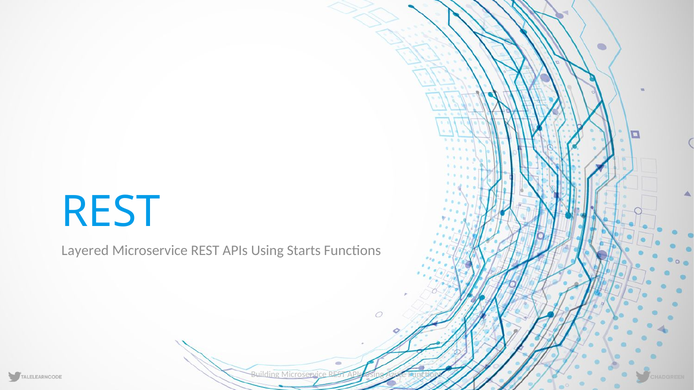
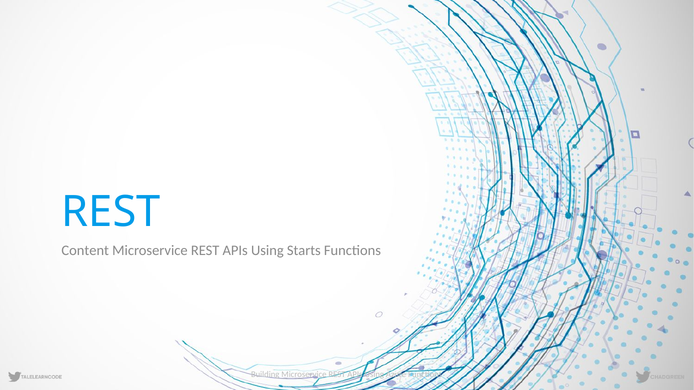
Layered: Layered -> Content
